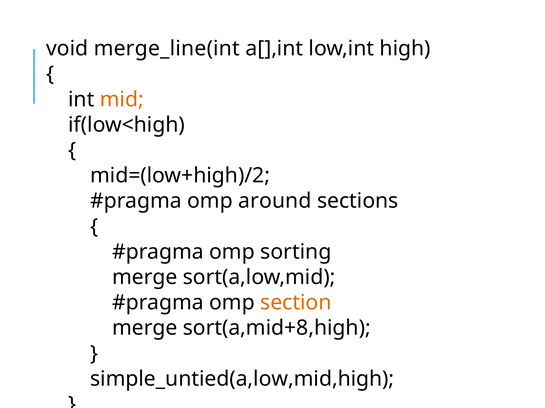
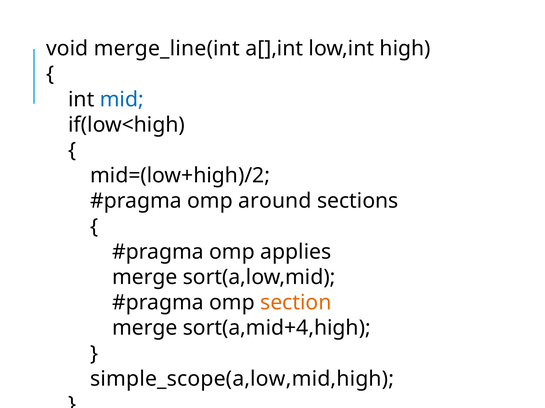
mid colour: orange -> blue
sorting: sorting -> applies
sort(a,mid+8,high: sort(a,mid+8,high -> sort(a,mid+4,high
simple_untied(a,low,mid,high: simple_untied(a,low,mid,high -> simple_scope(a,low,mid,high
